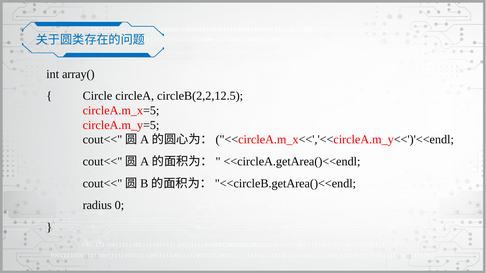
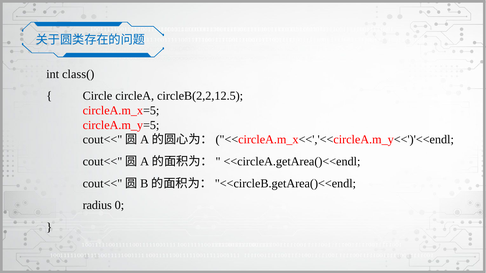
array(: array( -> class(
